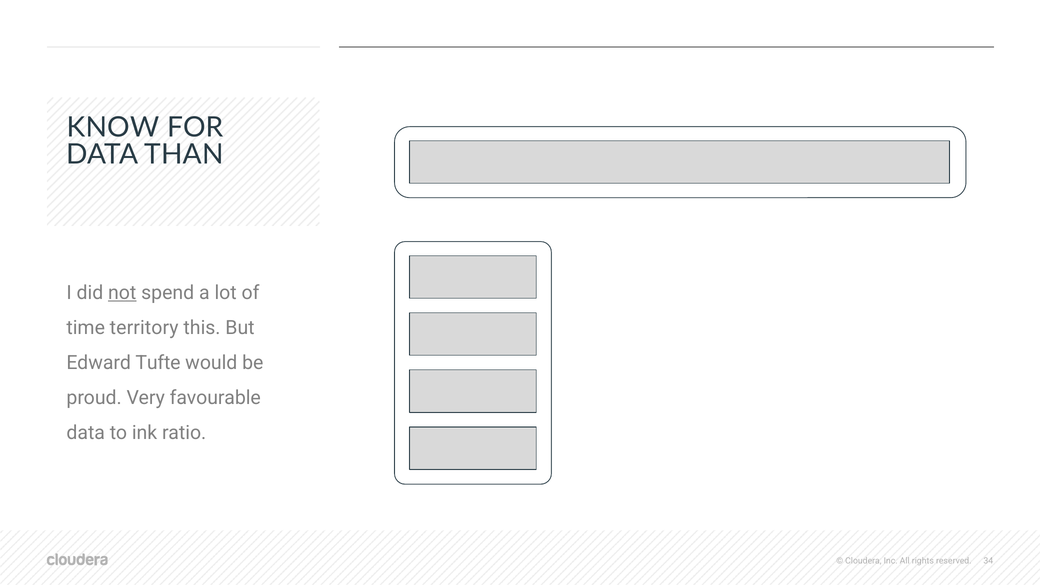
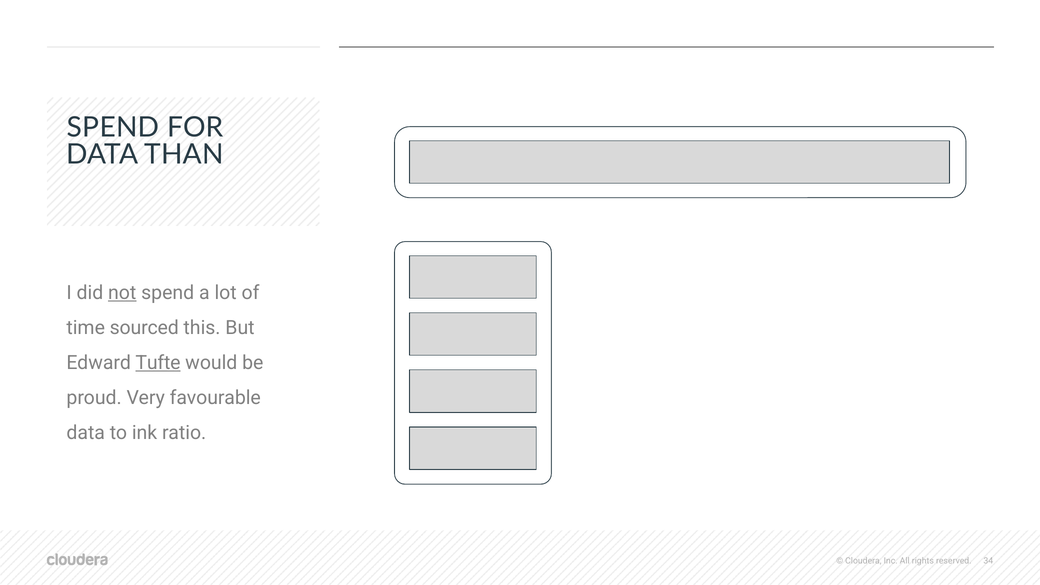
KNOW at (113, 128): KNOW -> SPEND
territory: territory -> sourced
Tufte underline: none -> present
